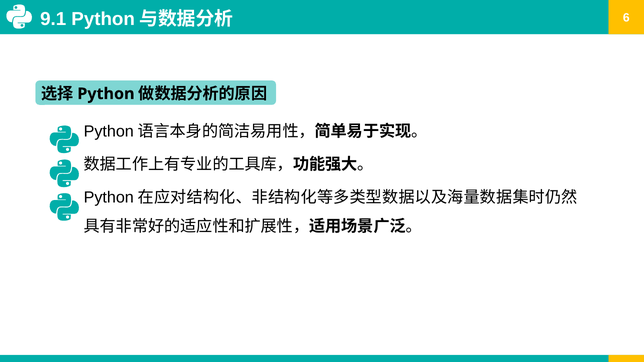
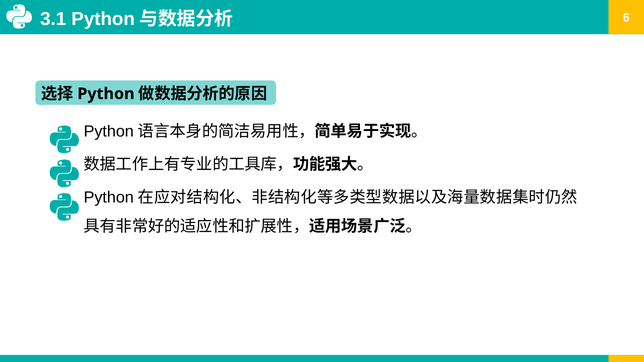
9.1: 9.1 -> 3.1
